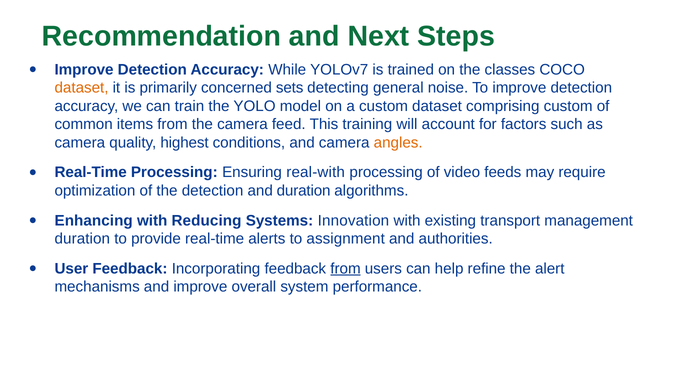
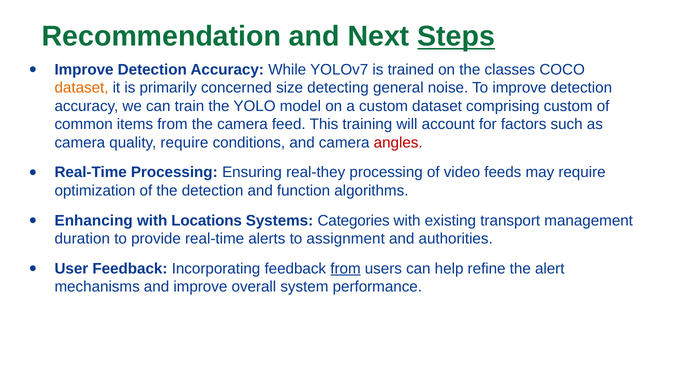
Steps underline: none -> present
sets: sets -> size
quality highest: highest -> require
angles colour: orange -> red
real-with: real-with -> real-they
and duration: duration -> function
Reducing: Reducing -> Locations
Innovation: Innovation -> Categories
